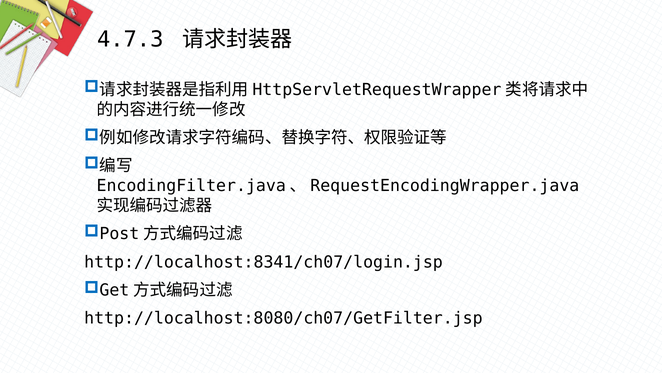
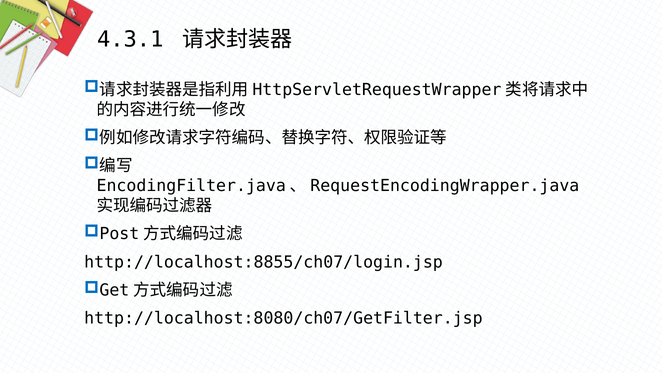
4.7.3: 4.7.3 -> 4.3.1
http://localhost:8341/ch07/login.jsp: http://localhost:8341/ch07/login.jsp -> http://localhost:8855/ch07/login.jsp
